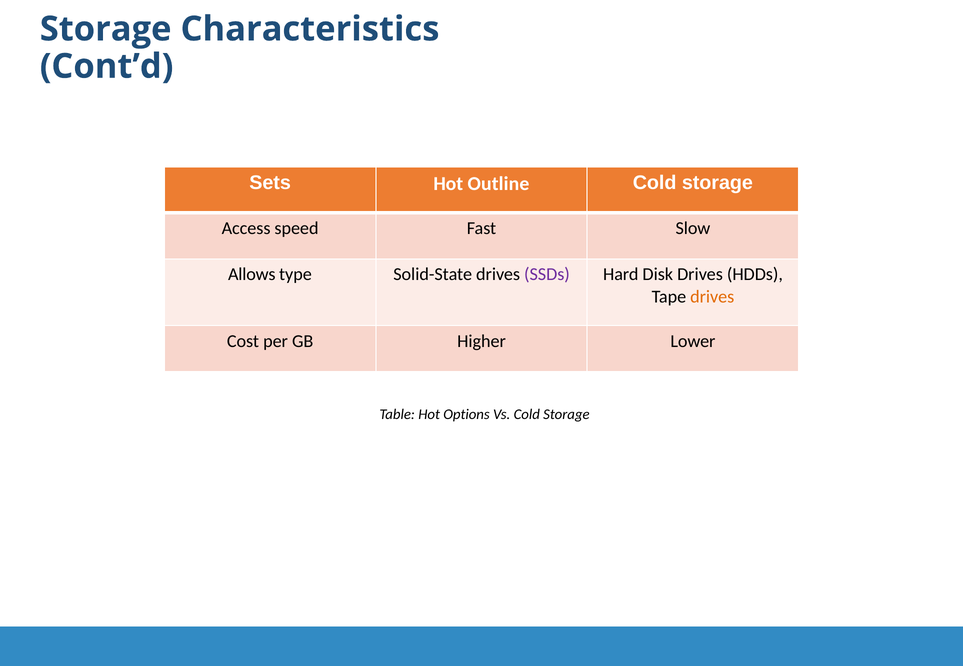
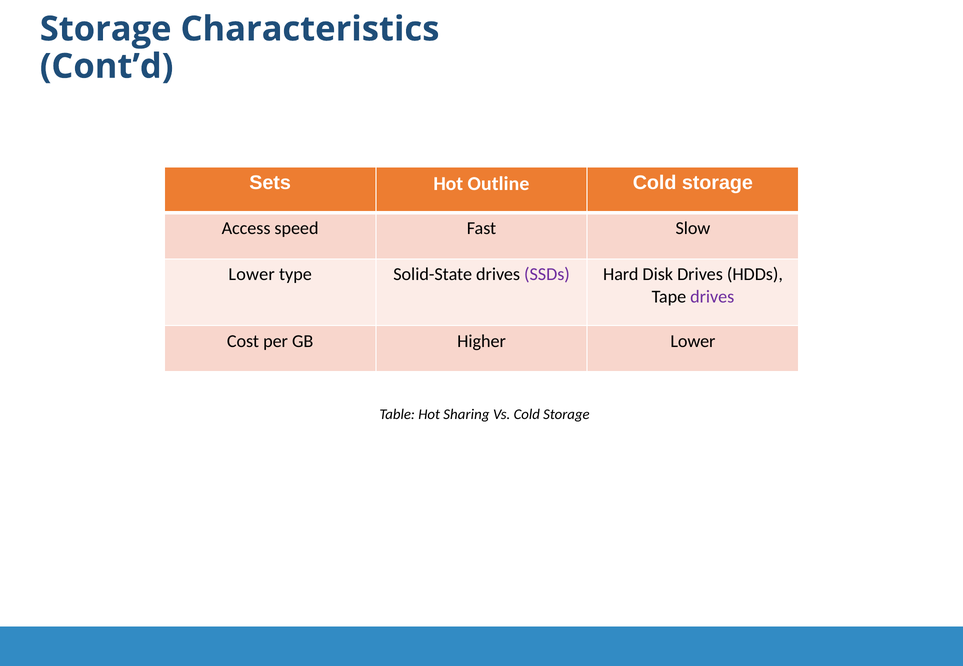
Allows at (252, 275): Allows -> Lower
drives at (712, 297) colour: orange -> purple
Options: Options -> Sharing
